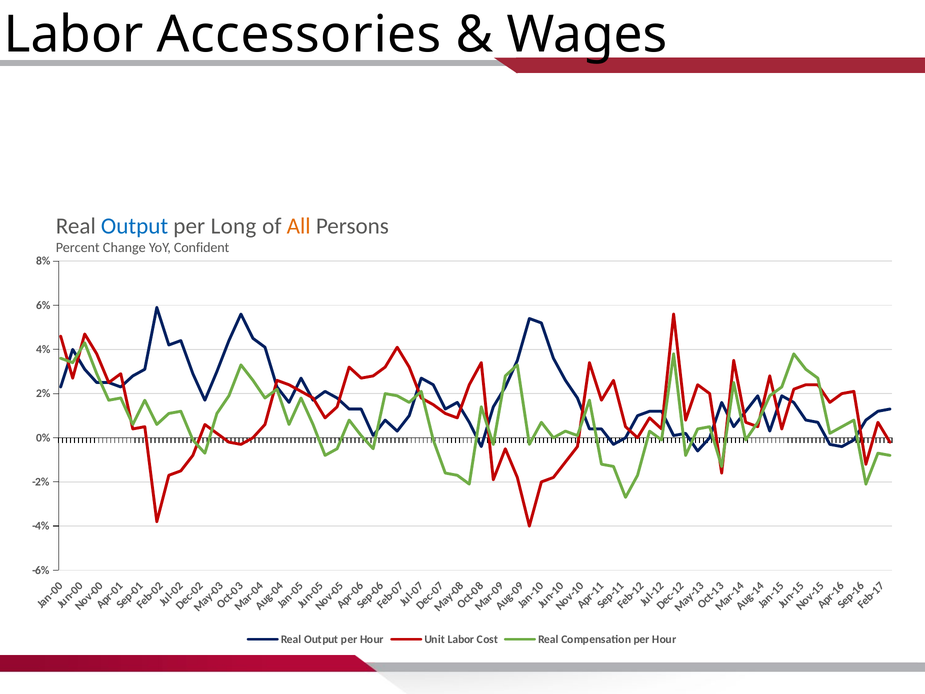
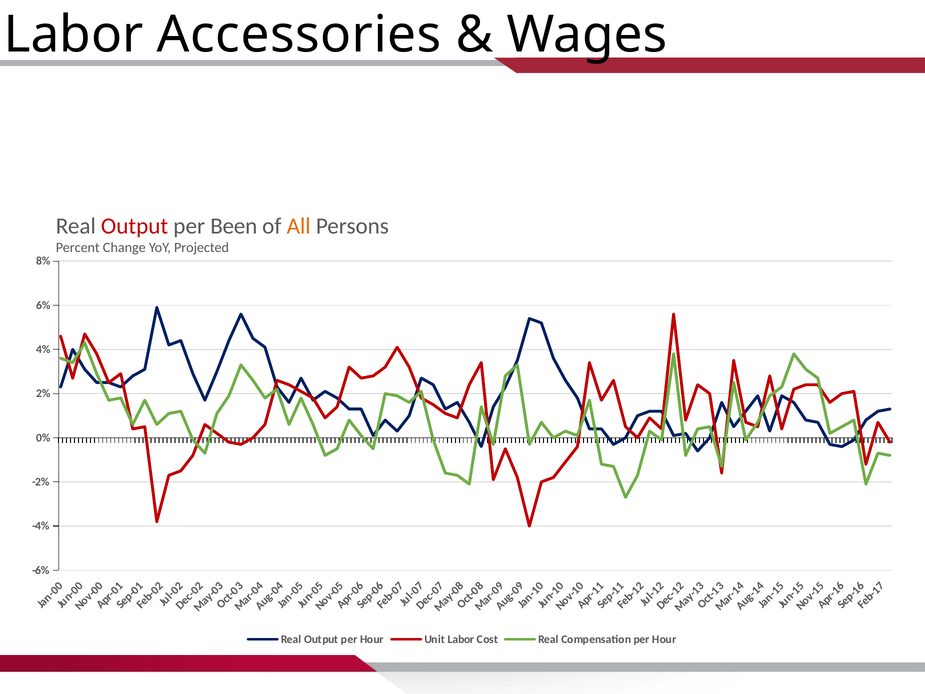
Output at (135, 226) colour: blue -> red
Long: Long -> Been
Confident: Confident -> Projected
